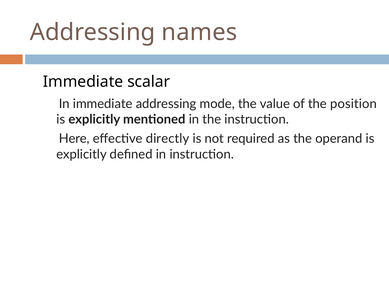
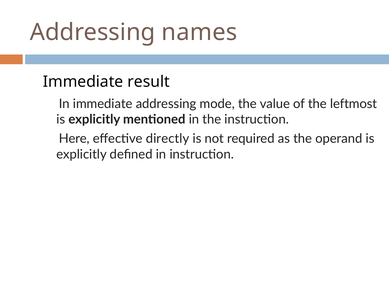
scalar: scalar -> result
position: position -> leftmost
